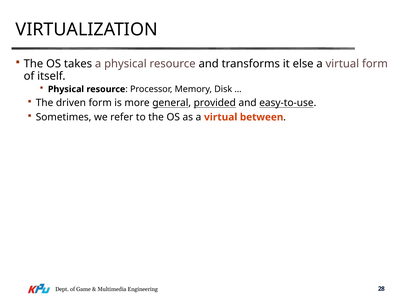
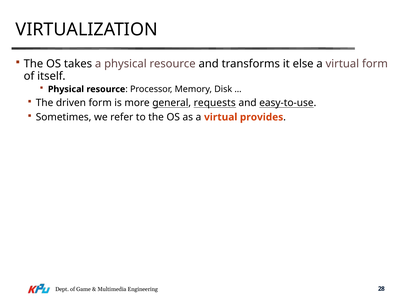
provided: provided -> requests
between: between -> provides
